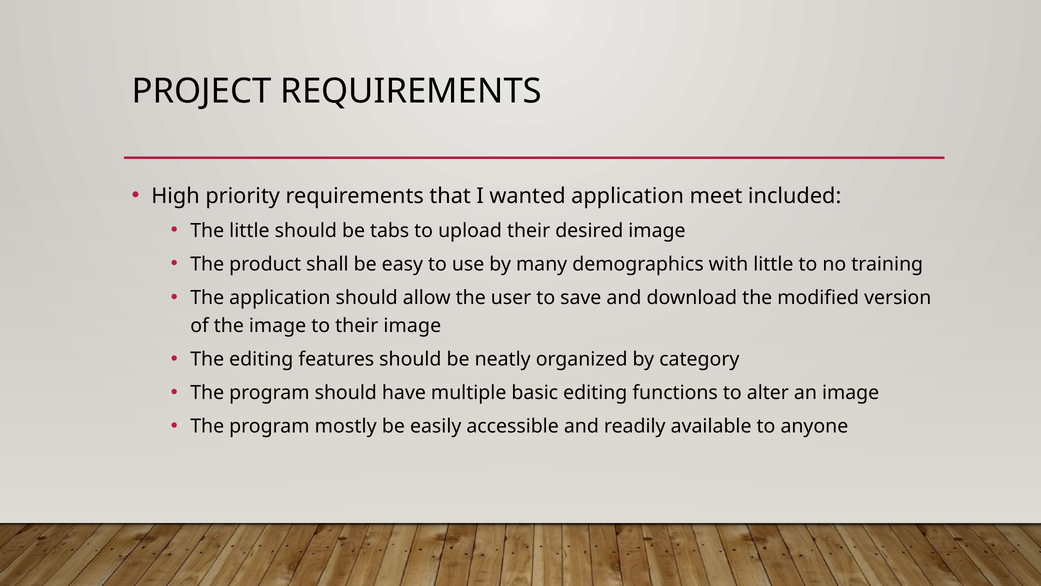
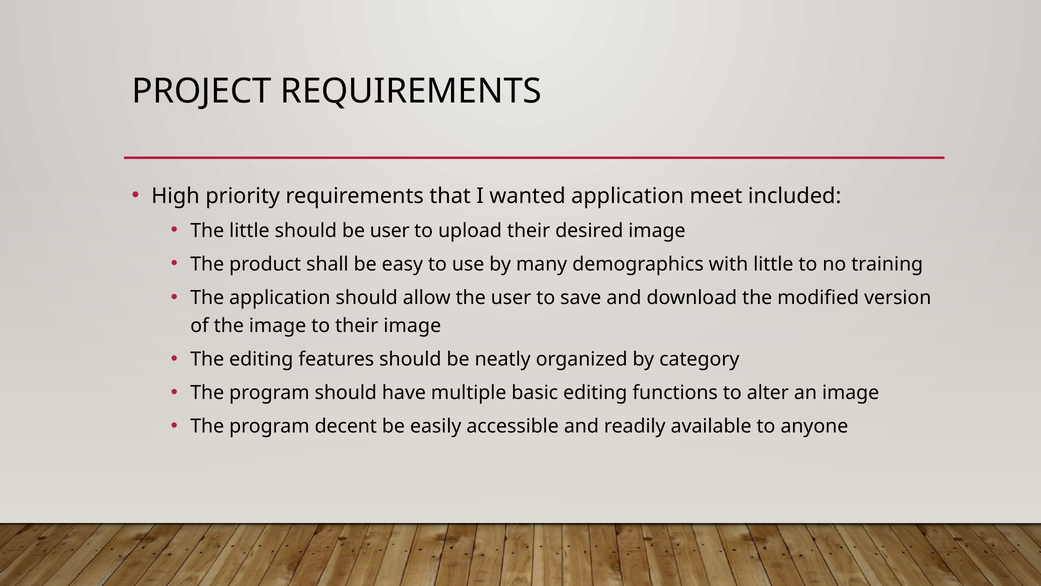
be tabs: tabs -> user
mostly: mostly -> decent
